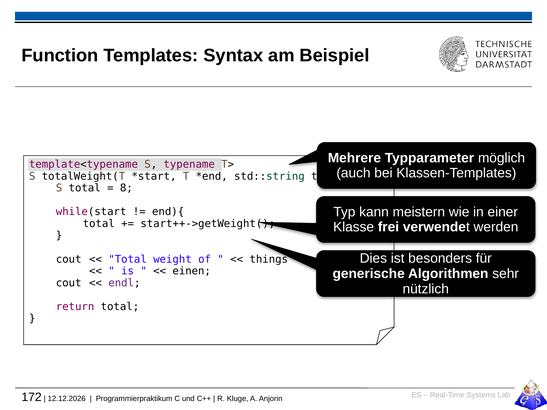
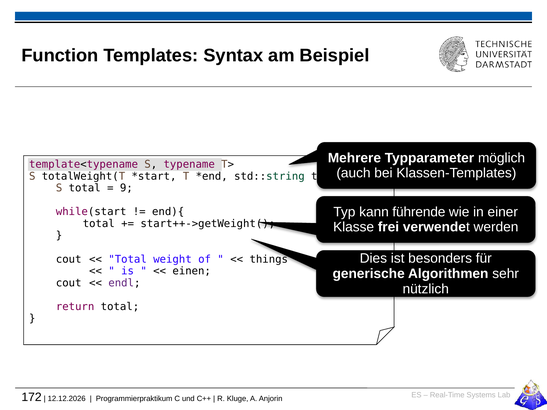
8: 8 -> 9
meistern: meistern -> führende
